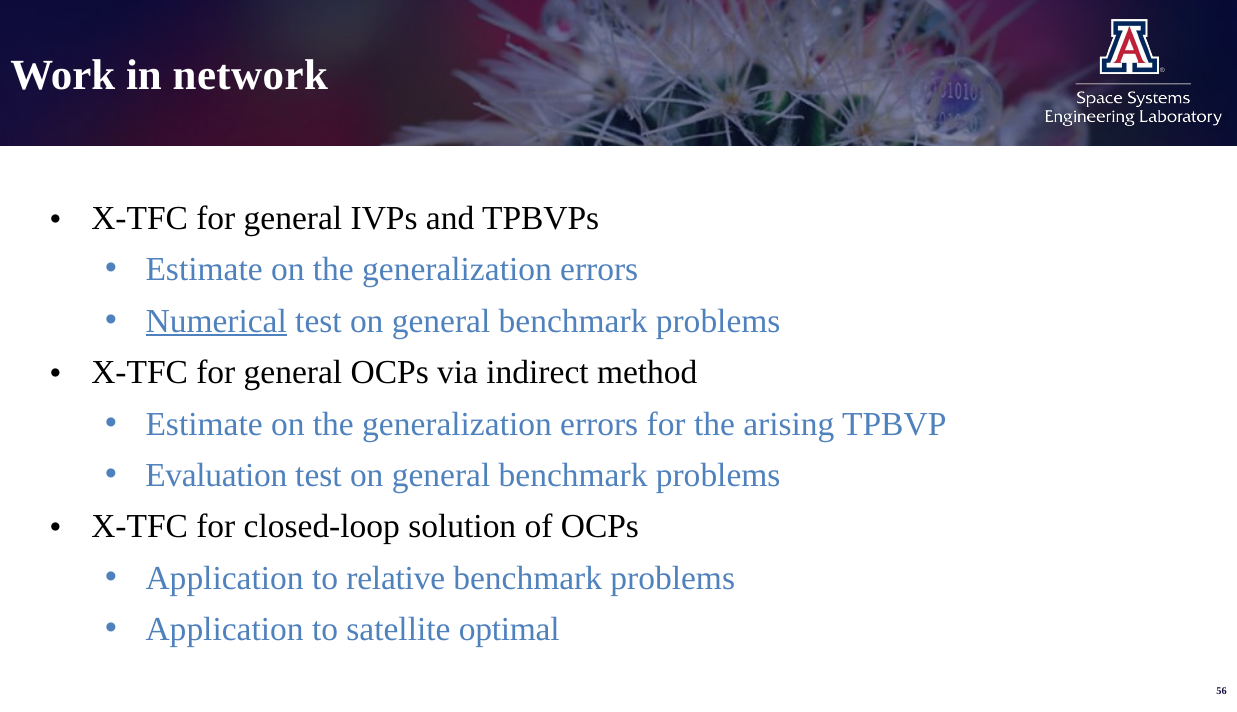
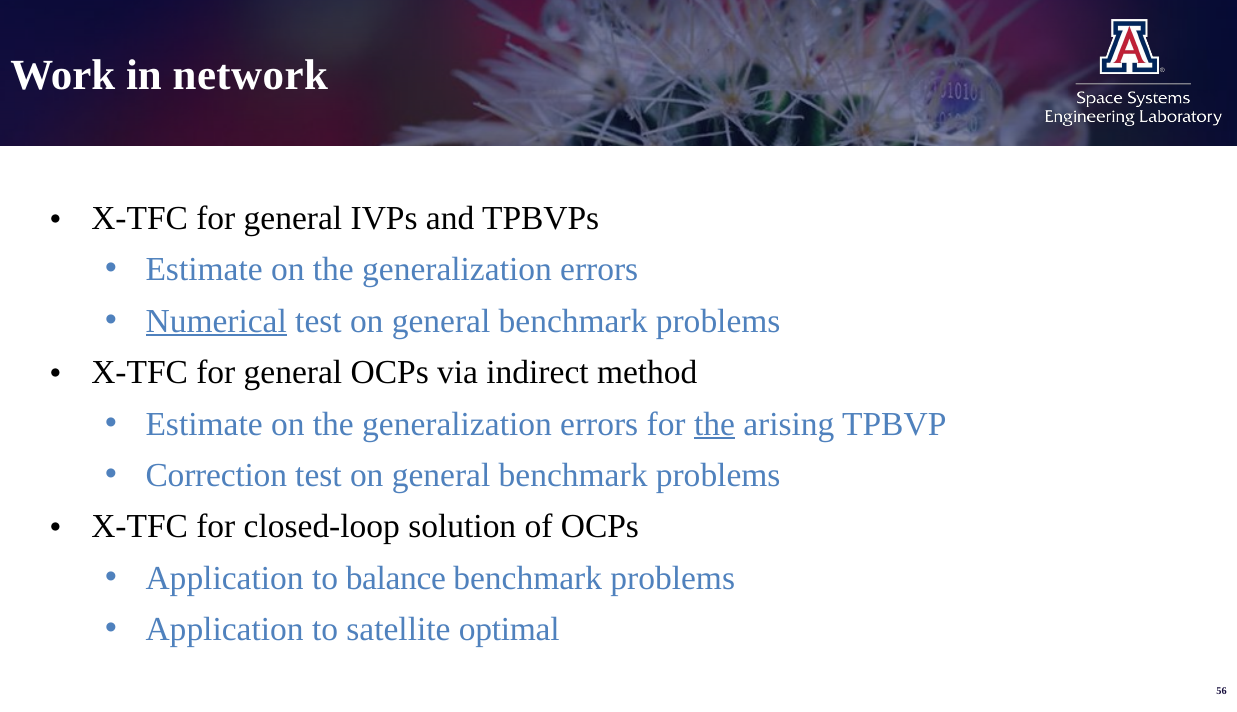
the at (714, 424) underline: none -> present
Evaluation: Evaluation -> Correction
relative: relative -> balance
